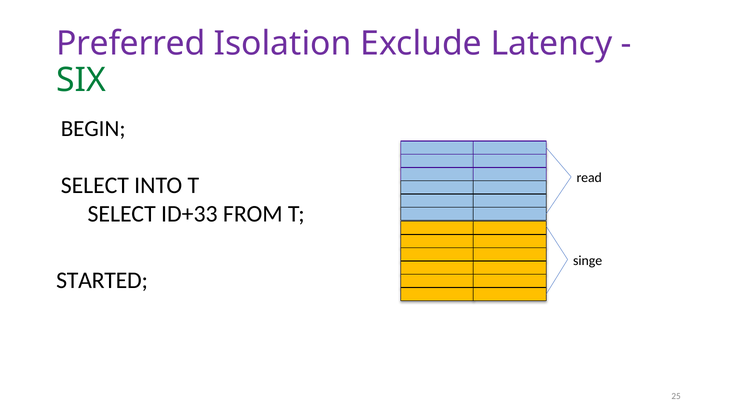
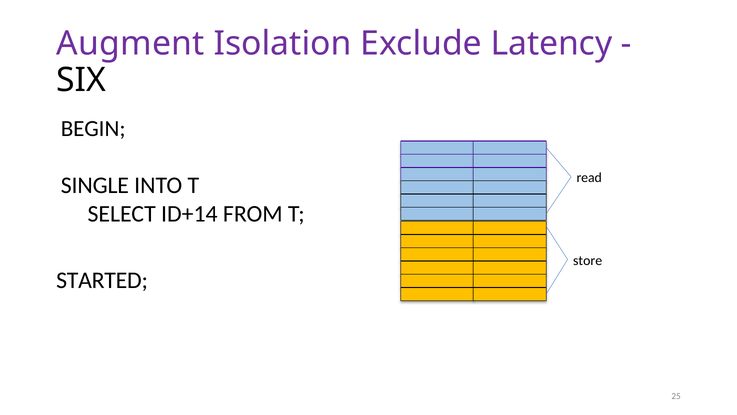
Preferred: Preferred -> Augment
SIX colour: green -> black
SELECT at (95, 185): SELECT -> SINGLE
ID+33: ID+33 -> ID+14
singe: singe -> store
